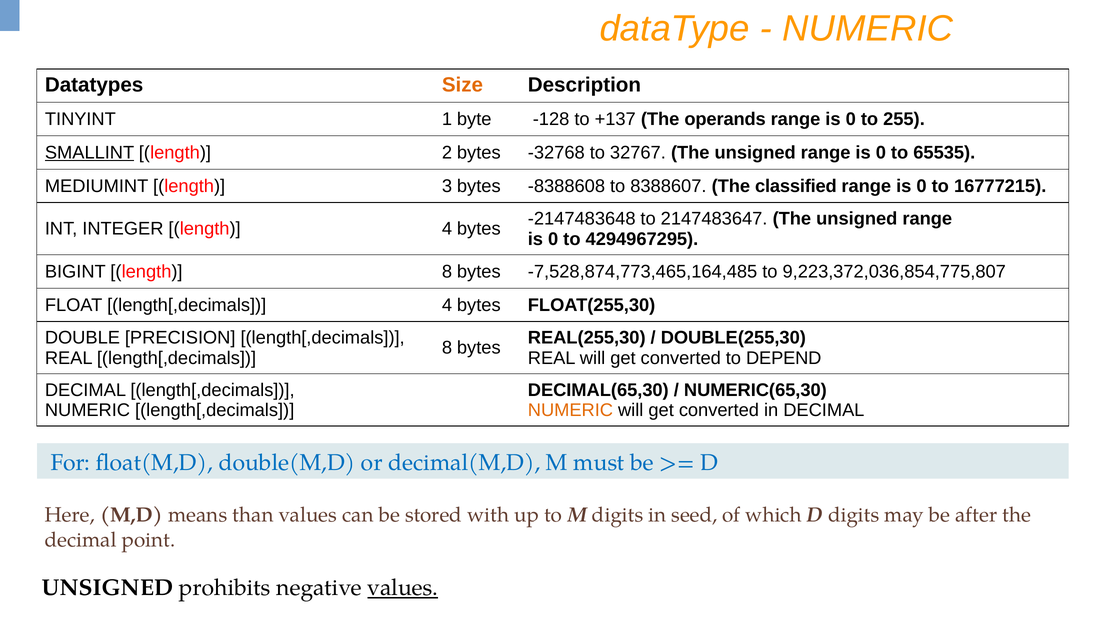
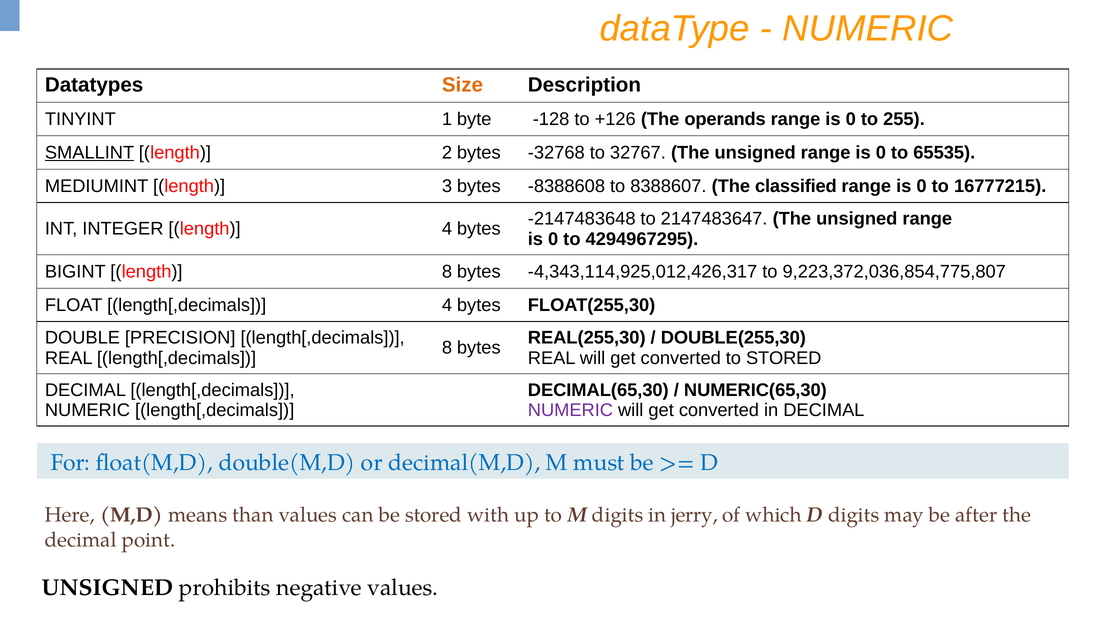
+137: +137 -> +126
-7,528,874,773,465,164,485: -7,528,874,773,465,164,485 -> -4,343,114,925,012,426,317
to DEPEND: DEPEND -> STORED
NUMERIC at (570, 410) colour: orange -> purple
seed: seed -> jerry
values at (403, 588) underline: present -> none
